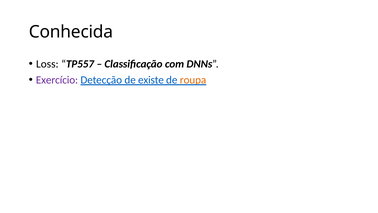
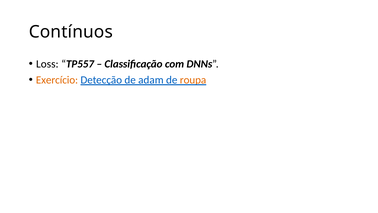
Conhecida: Conhecida -> Contínuos
Exercício colour: purple -> orange
existe: existe -> adam
